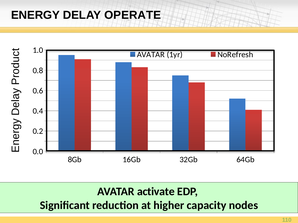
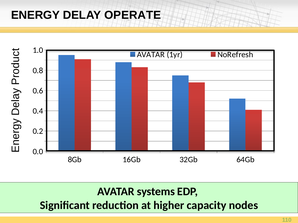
activate: activate -> systems
